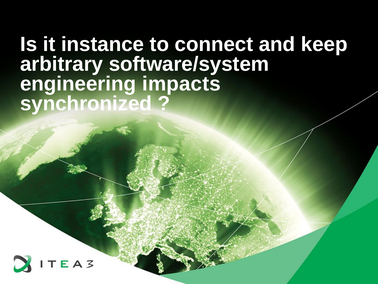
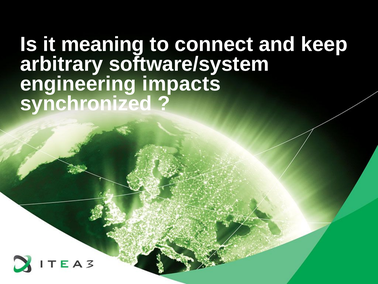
instance: instance -> meaning
